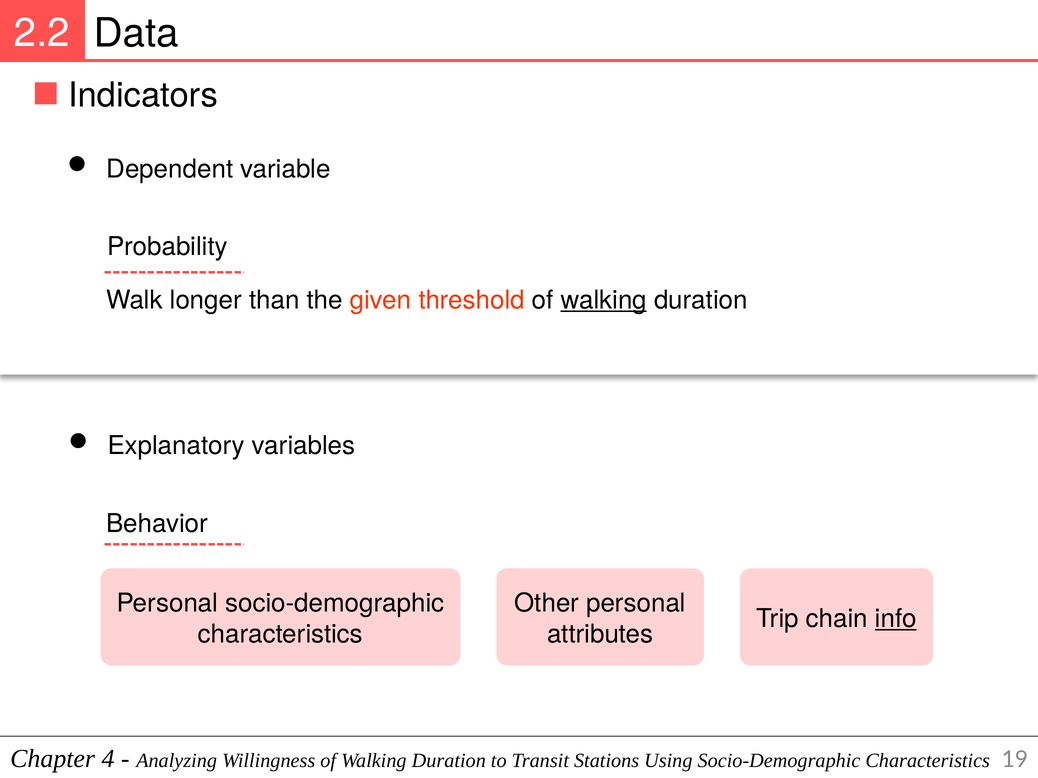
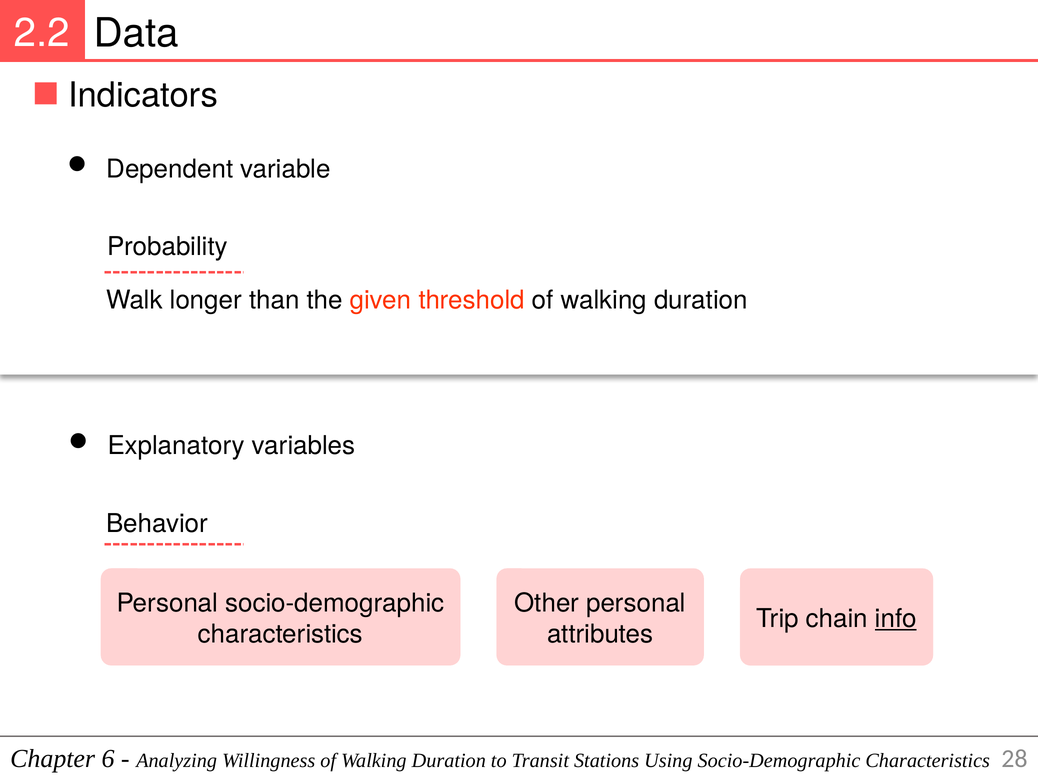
walking at (604, 300) underline: present -> none
4: 4 -> 6
19: 19 -> 28
